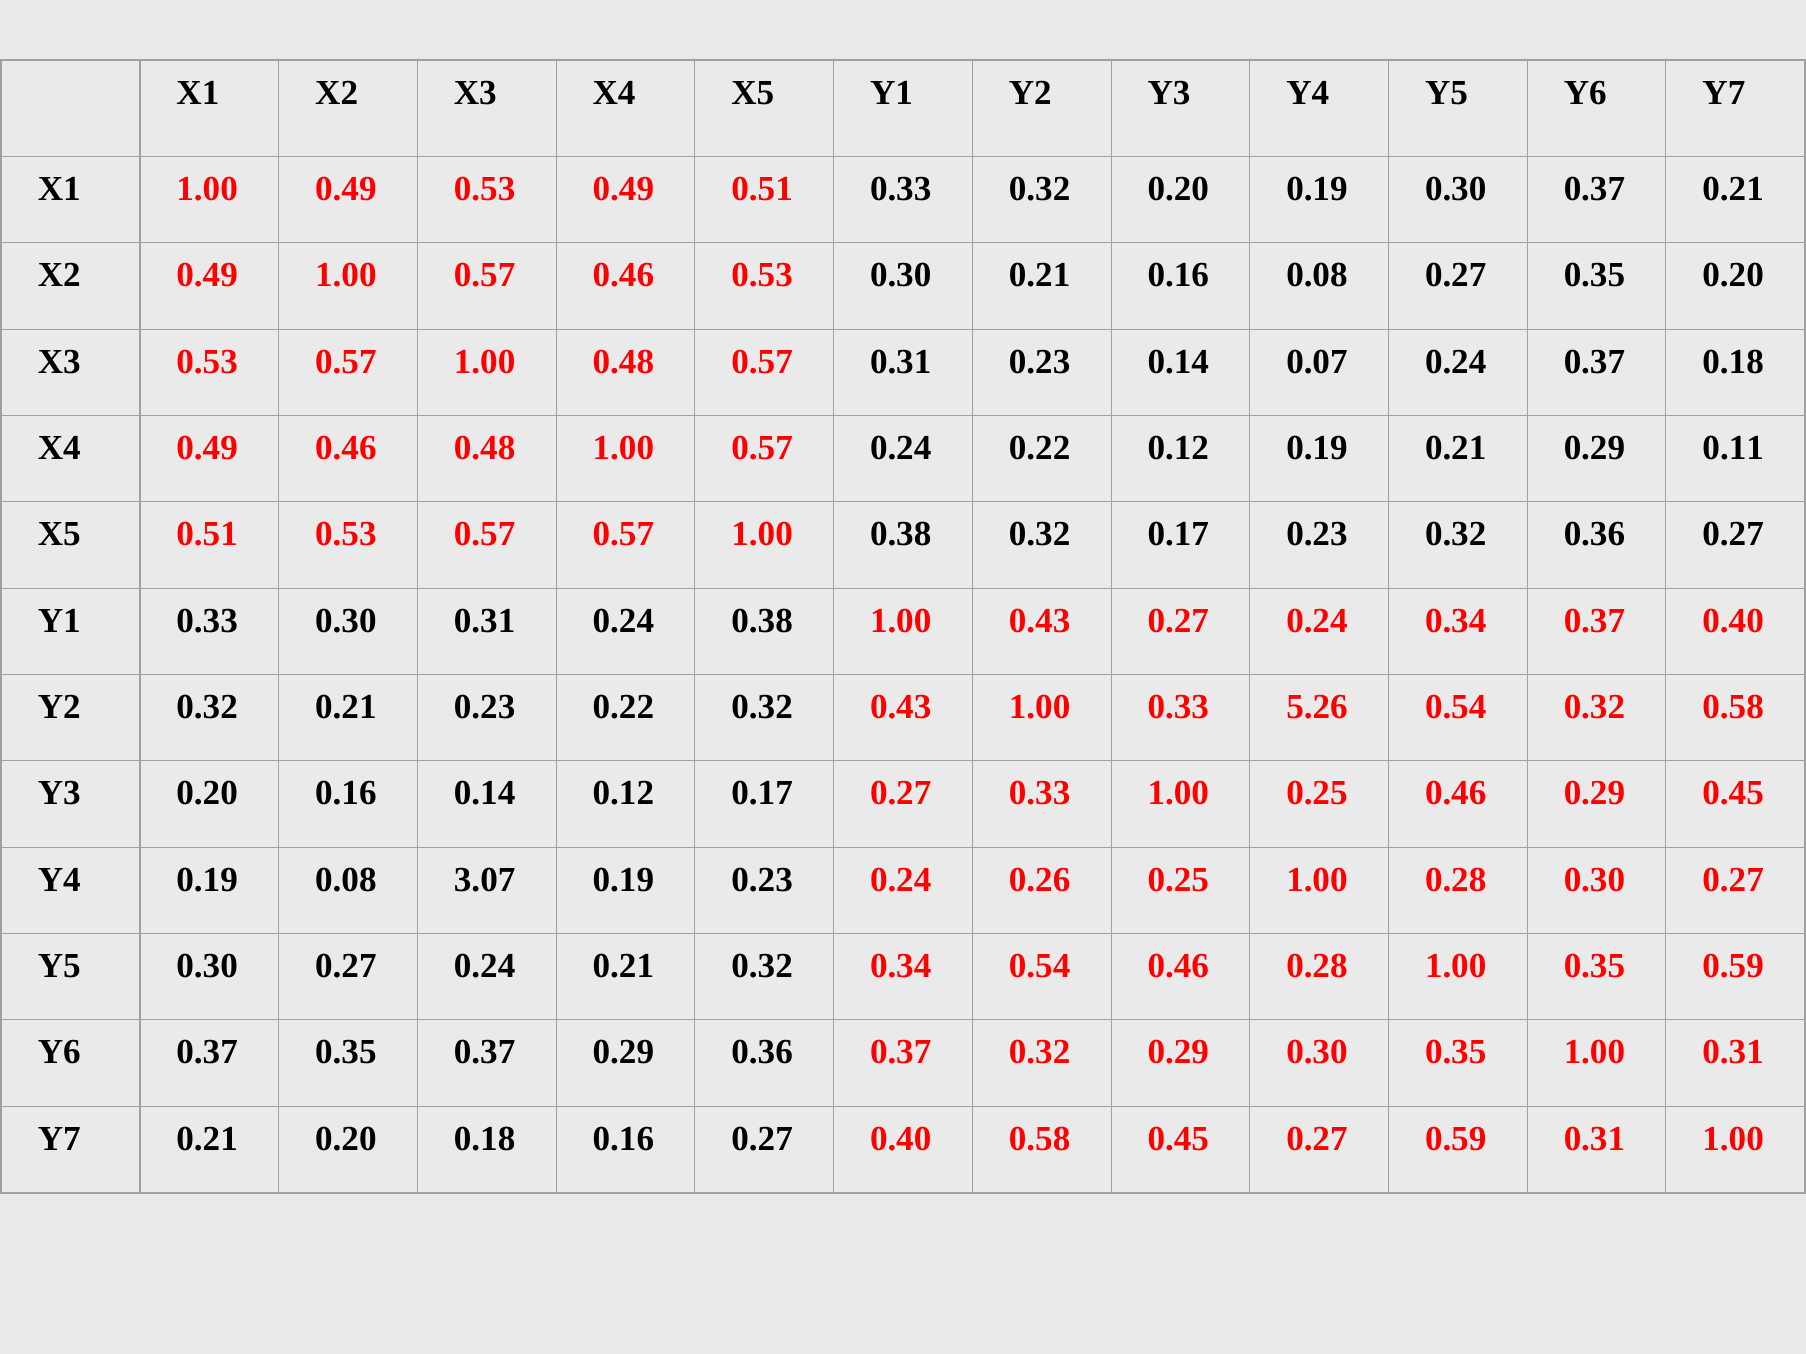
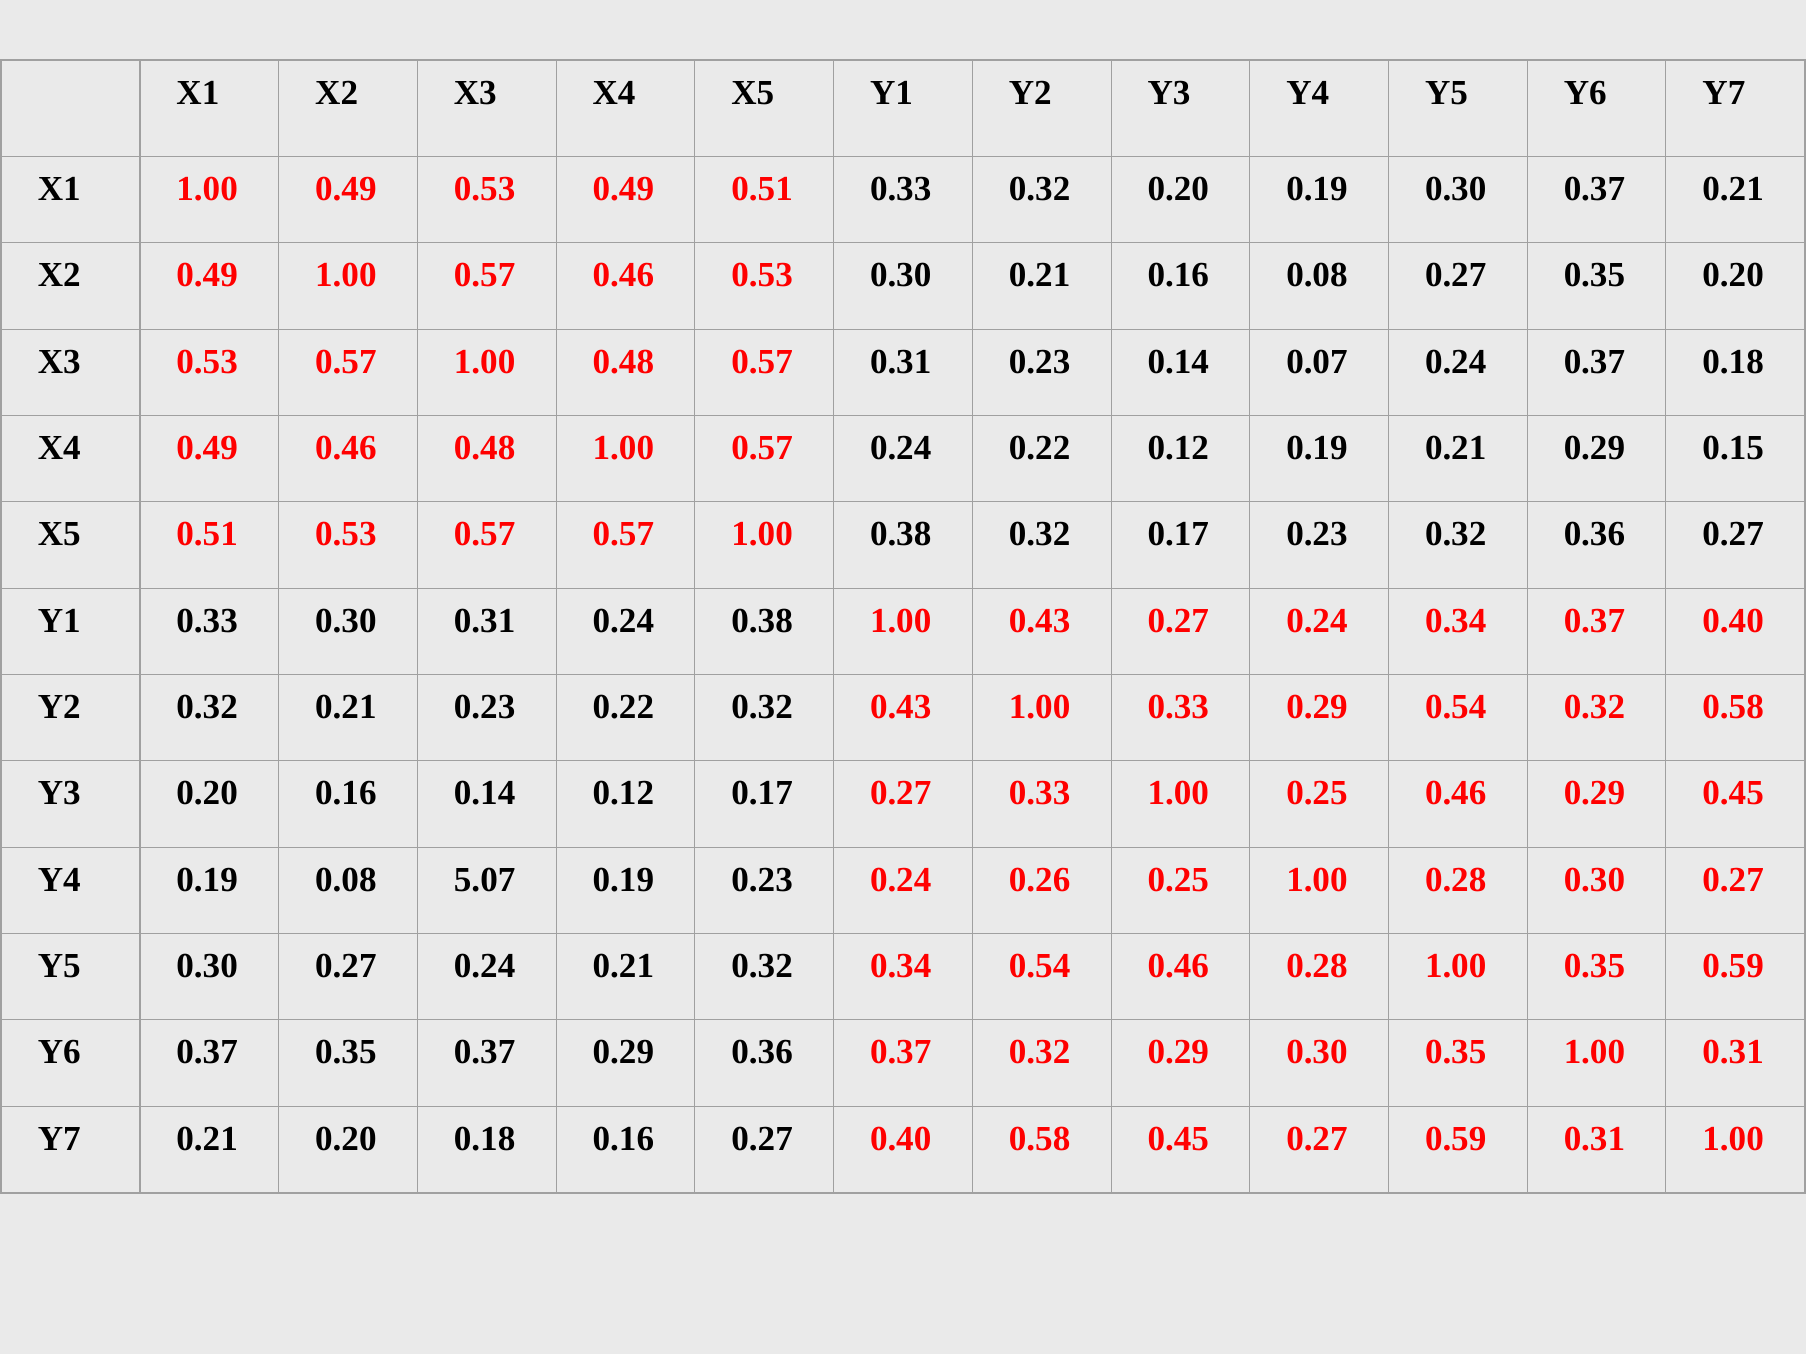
0.11: 0.11 -> 0.15
0.33 5.26: 5.26 -> 0.29
3.07: 3.07 -> 5.07
